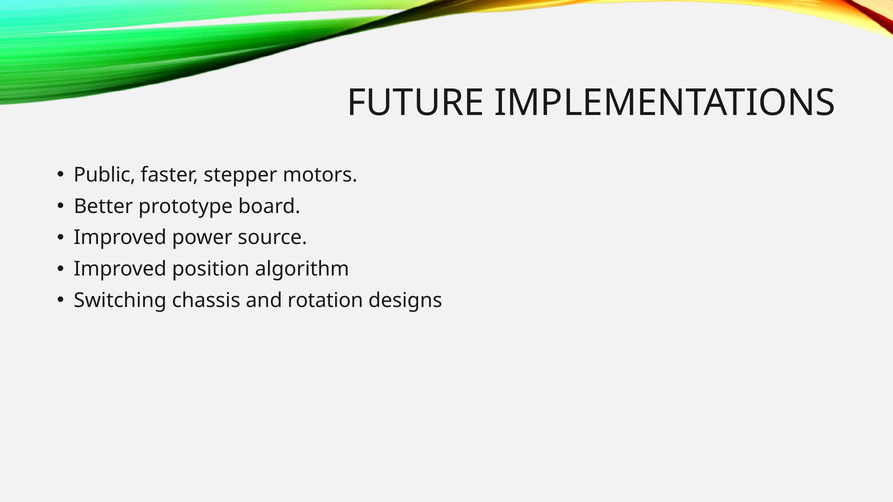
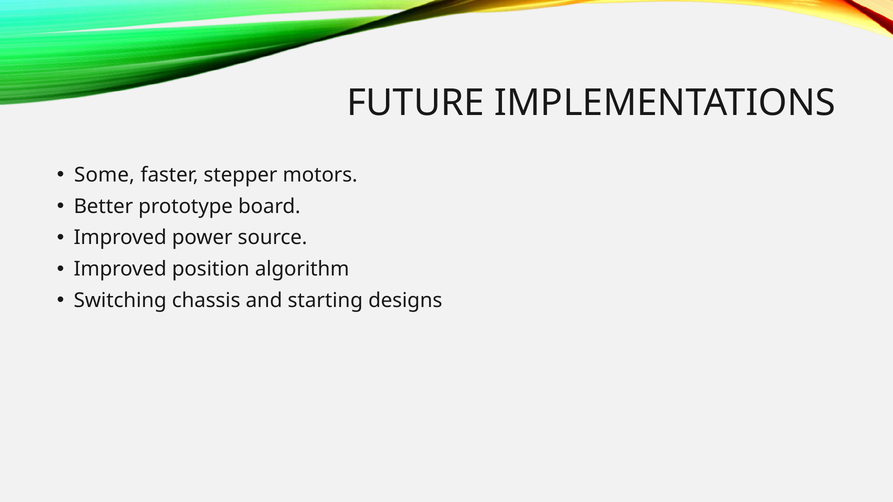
Public: Public -> Some
rotation: rotation -> starting
